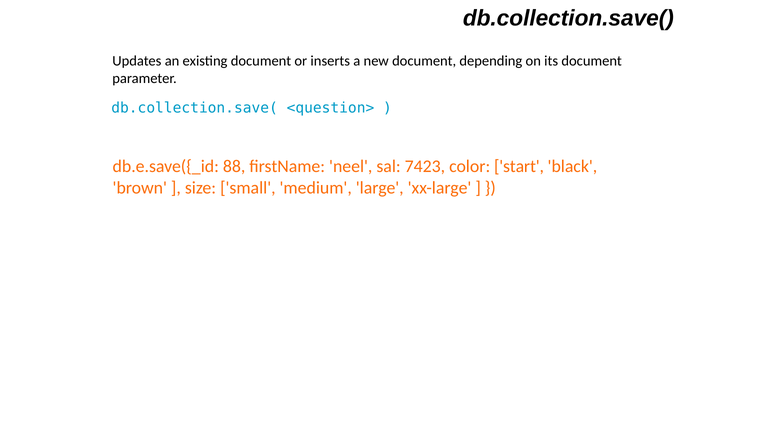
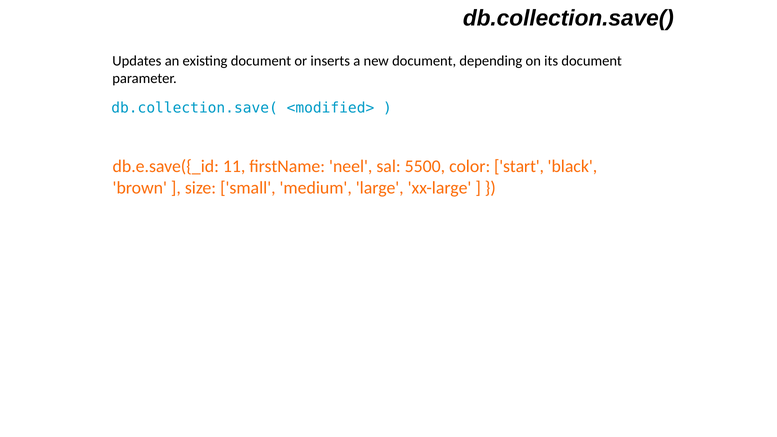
<question>: <question> -> <modified>
88: 88 -> 11
7423: 7423 -> 5500
